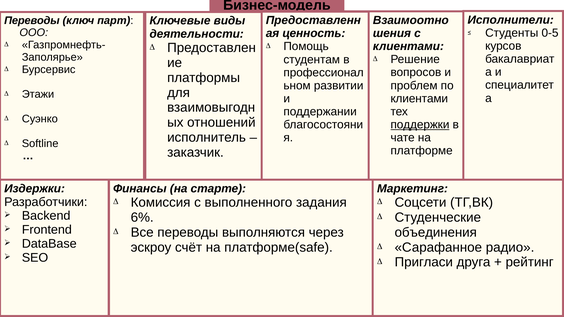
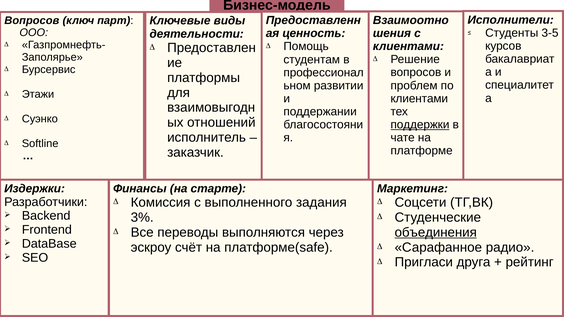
Переводы at (32, 20): Переводы -> Вопросов
0-5: 0-5 -> 3-5
6%: 6% -> 3%
объединения underline: none -> present
